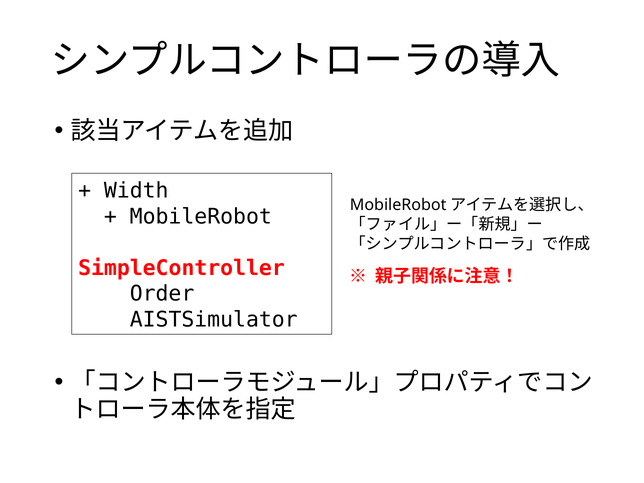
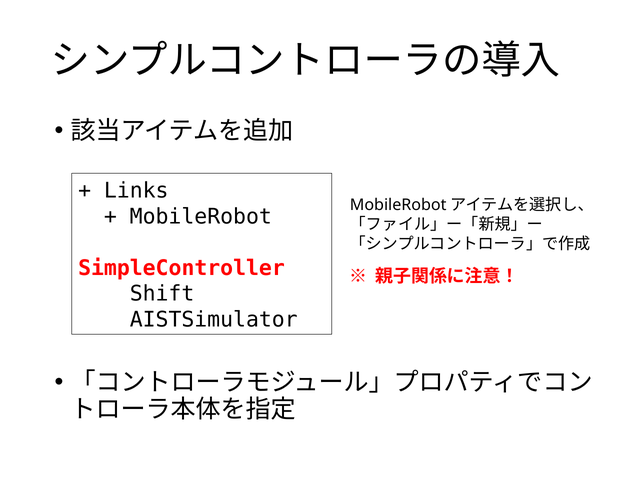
Width: Width -> Links
Order: Order -> Shift
